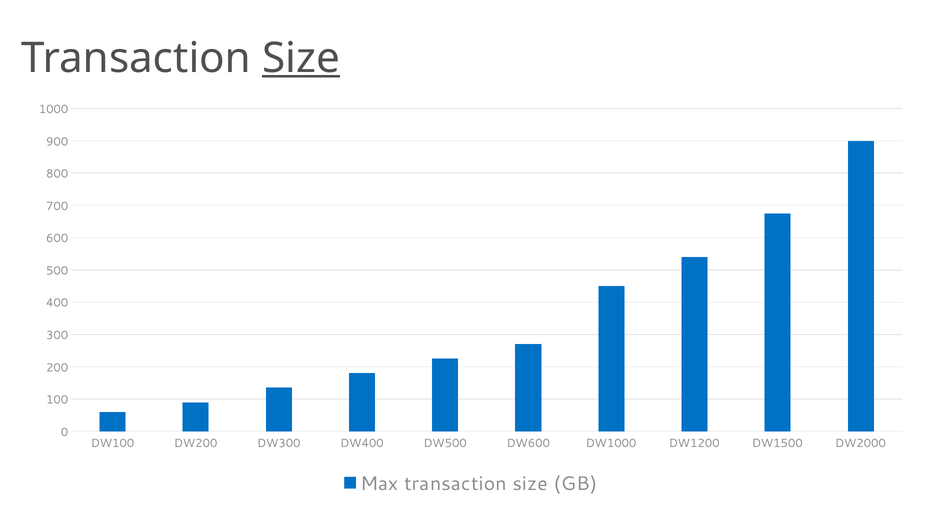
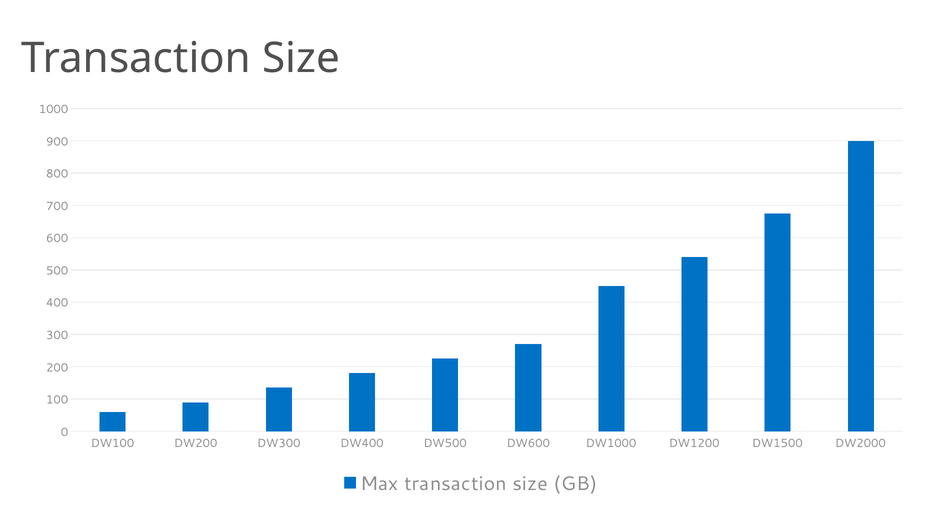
Size at (301, 58) underline: present -> none
